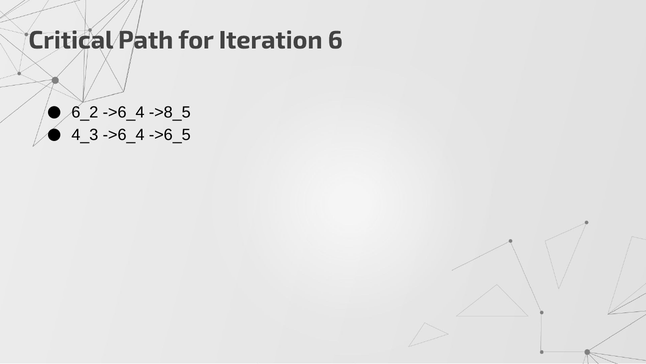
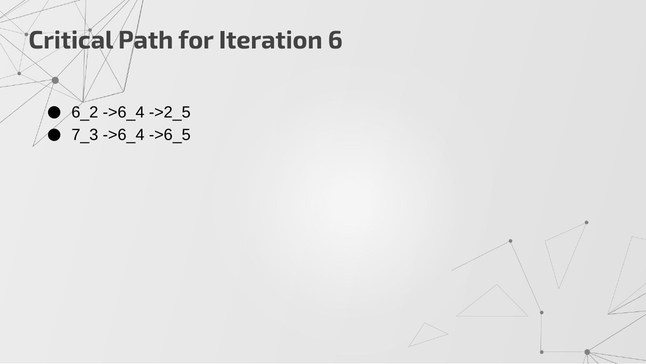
->8_5: ->8_5 -> ->2_5
4_3: 4_3 -> 7_3
